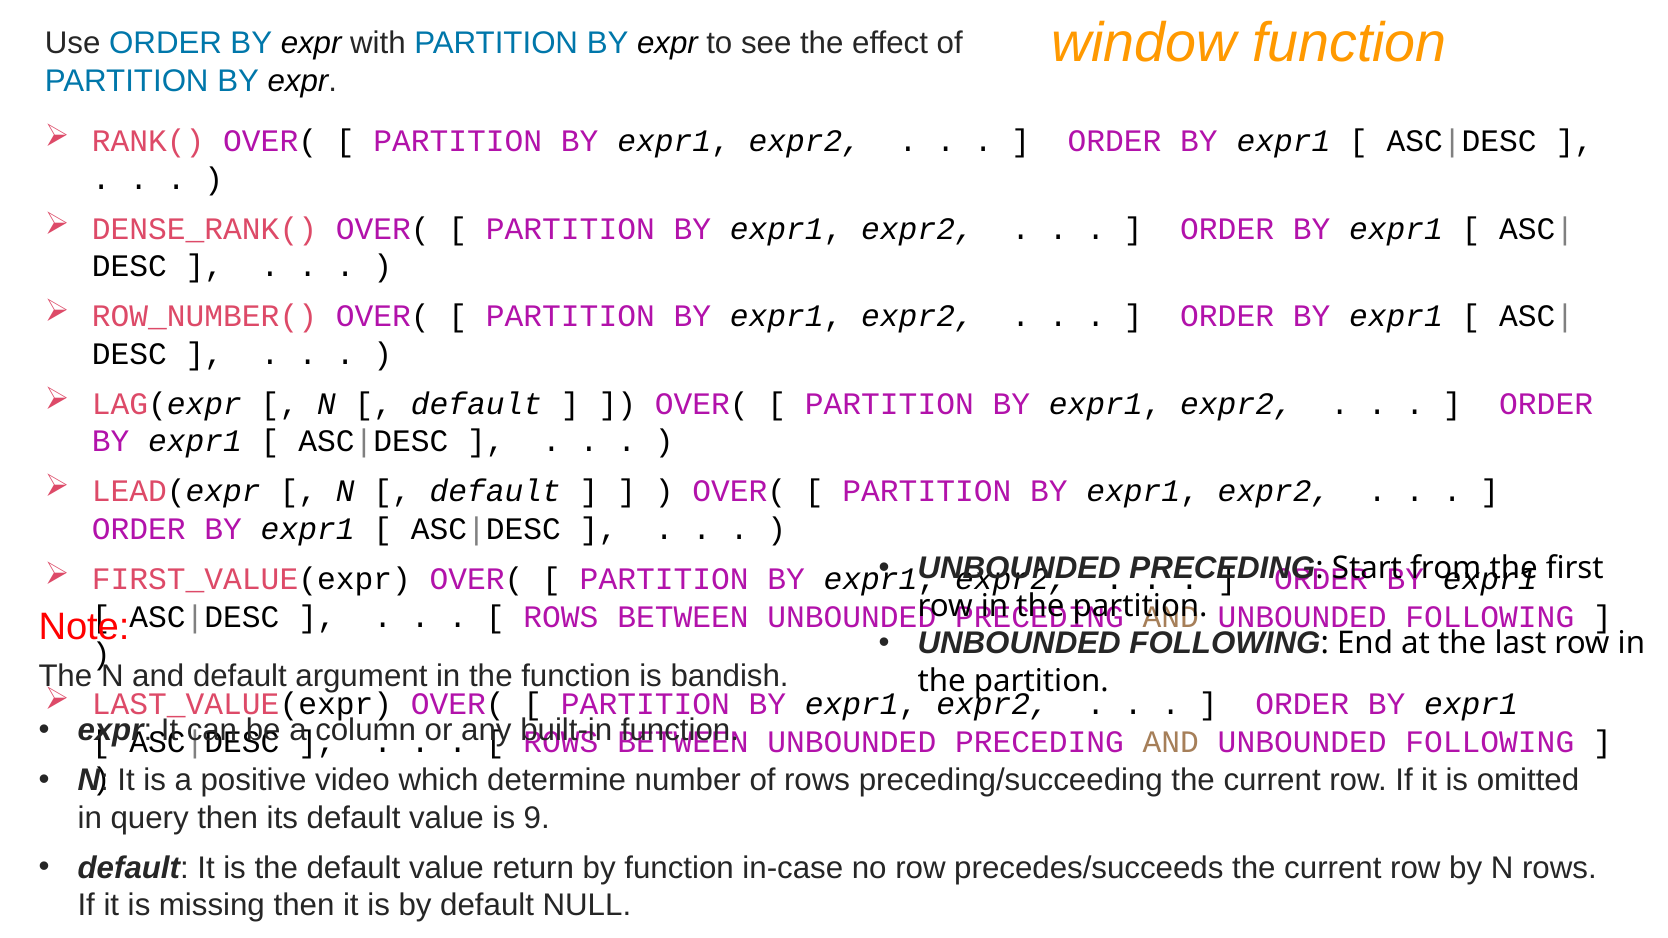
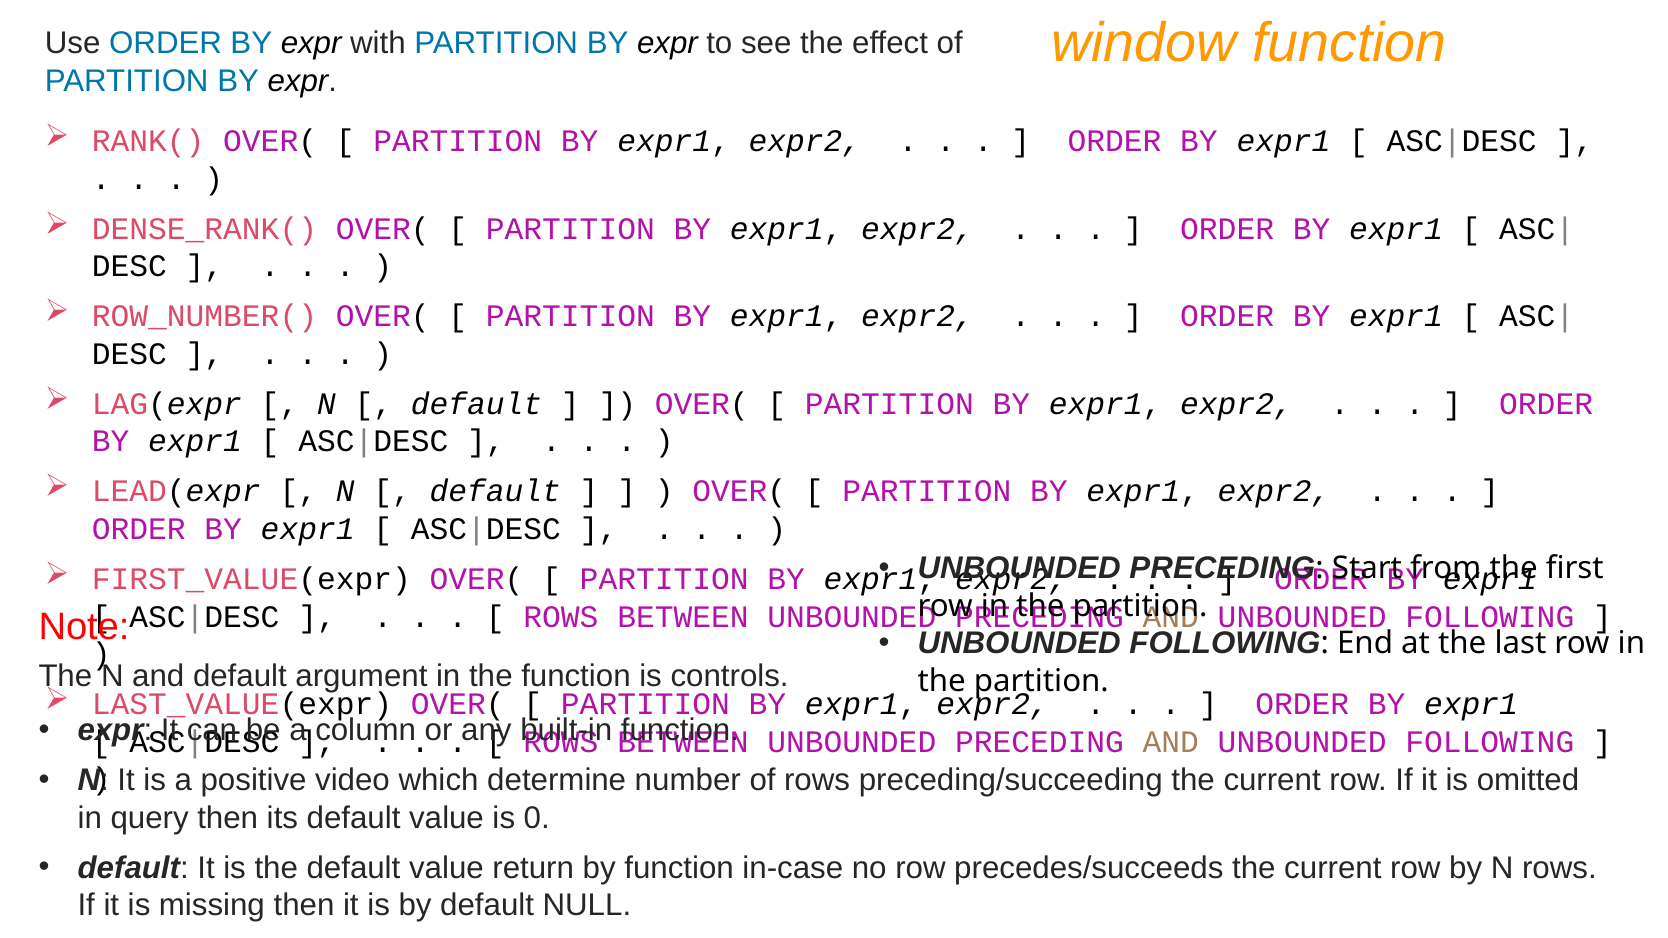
bandish: bandish -> controls
9: 9 -> 0
